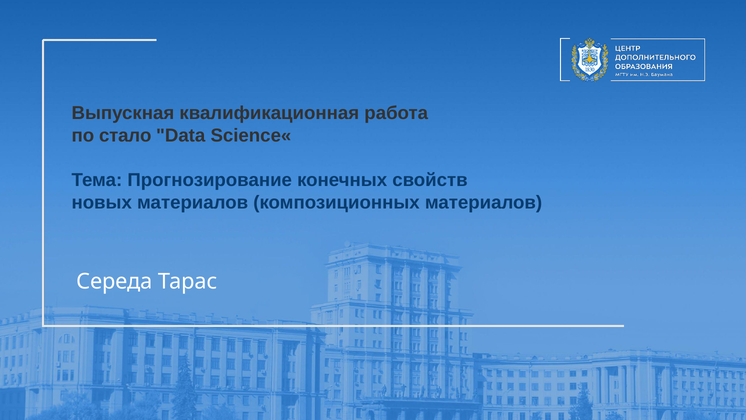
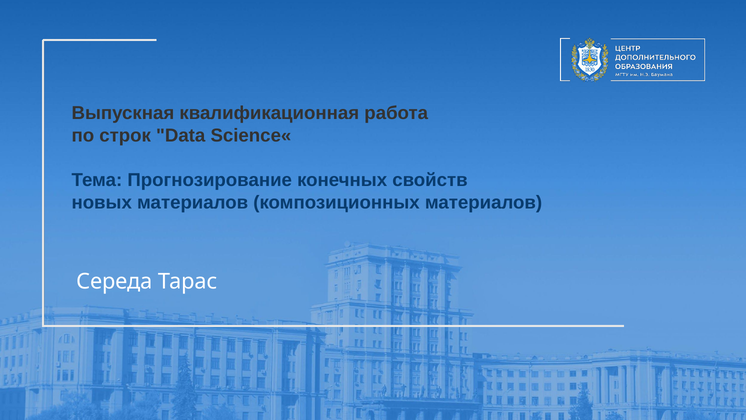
стало: стало -> строк
